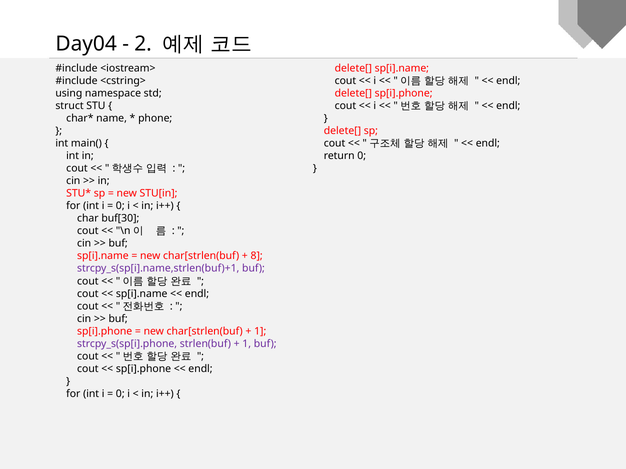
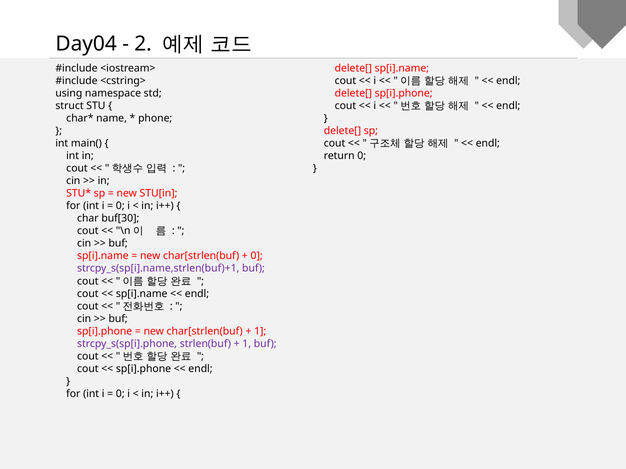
8 at (257, 256): 8 -> 0
